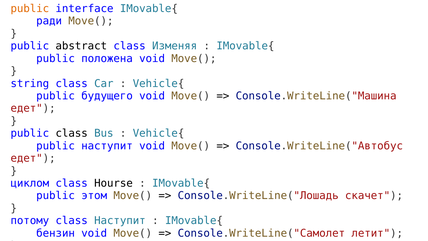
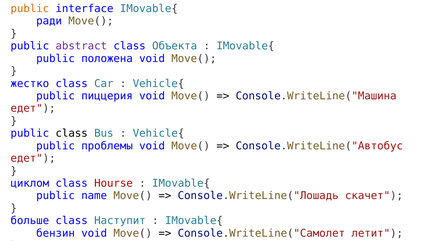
abstract colour: black -> purple
Изменяя: Изменяя -> Объекта
string: string -> жестко
будущего: будущего -> пиццерия
public наступит: наступит -> проблемы
Hourse colour: black -> red
этом: этом -> name
потому: потому -> больше
